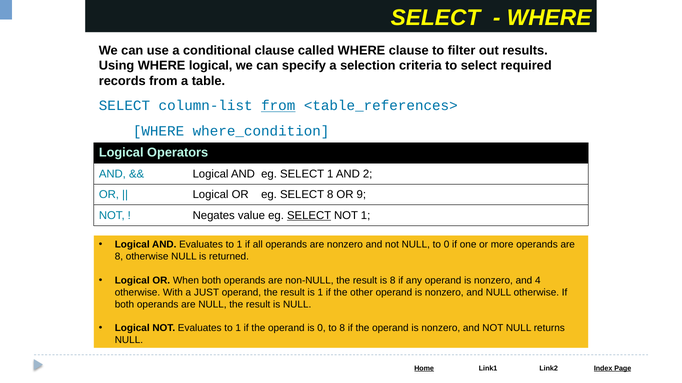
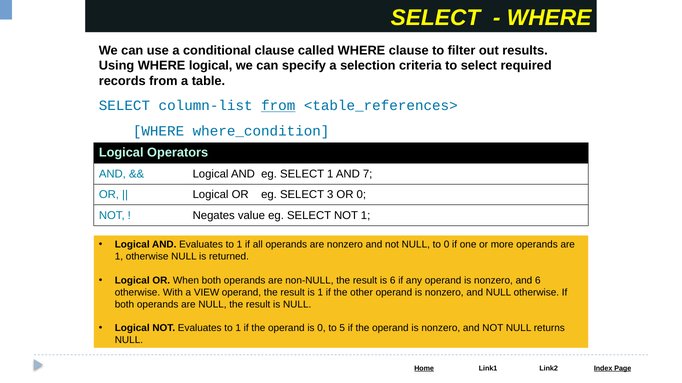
2: 2 -> 7
SELECT 8: 8 -> 3
OR 9: 9 -> 0
SELECT at (309, 216) underline: present -> none
8 at (119, 257): 8 -> 1
is 8: 8 -> 6
and 4: 4 -> 6
JUST: JUST -> VIEW
to 8: 8 -> 5
